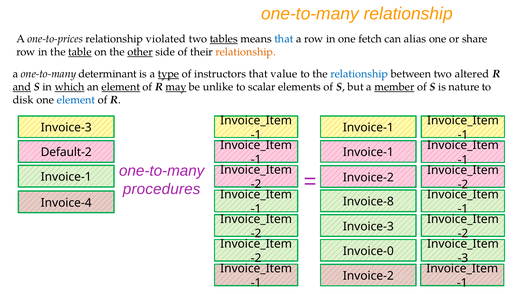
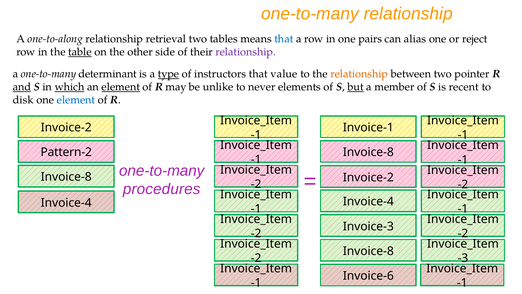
one-to-prices: one-to-prices -> one-to-along
violated: violated -> retrieval
tables underline: present -> none
fetch: fetch -> pairs
share: share -> reject
other underline: present -> none
relationship at (246, 52) colour: orange -> purple
relationship at (359, 74) colour: blue -> orange
altered: altered -> pointer
may underline: present -> none
scalar: scalar -> never
but underline: none -> present
member underline: present -> none
nature: nature -> recent
Invoice-3 at (66, 127): Invoice-3 -> Invoice-2
Invoice-1 at (368, 152): Invoice-1 -> Invoice-8
Default-2: Default-2 -> Pattern-2
Invoice-1 at (66, 177): Invoice-1 -> Invoice-8
Invoice-8 at (368, 201): Invoice-8 -> Invoice-4
Invoice-0 at (368, 251): Invoice-0 -> Invoice-8
Invoice-2 at (368, 276): Invoice-2 -> Invoice-6
